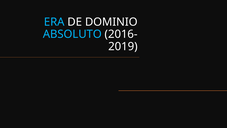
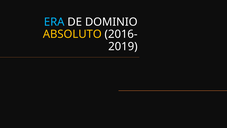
ABSOLUTO colour: light blue -> yellow
